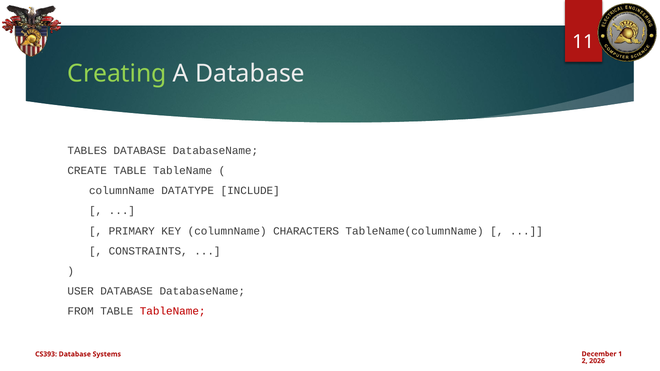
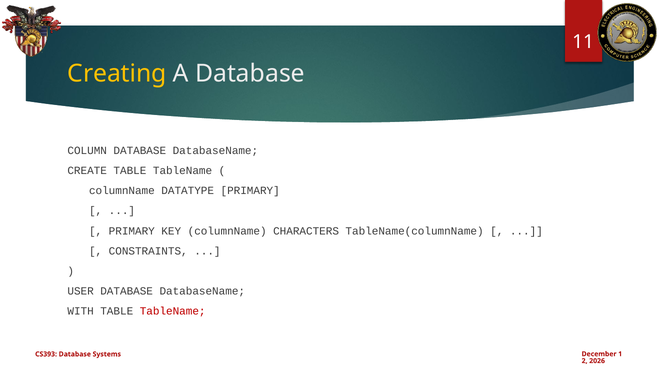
Creating colour: light green -> yellow
TABLES: TABLES -> COLUMN
DATATYPE INCLUDE: INCLUDE -> PRIMARY
FROM: FROM -> WITH
